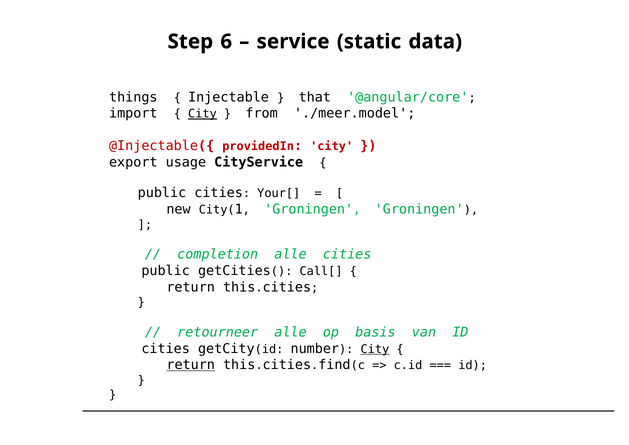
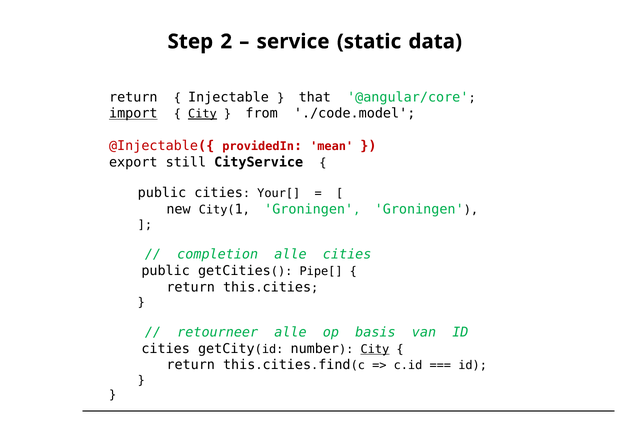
6: 6 -> 2
things at (133, 97): things -> return
import underline: none -> present
./meer.model: ./meer.model -> ./code.model
providedIn city: city -> mean
usage: usage -> still
Call[: Call[ -> Pipe[
return at (191, 365) underline: present -> none
